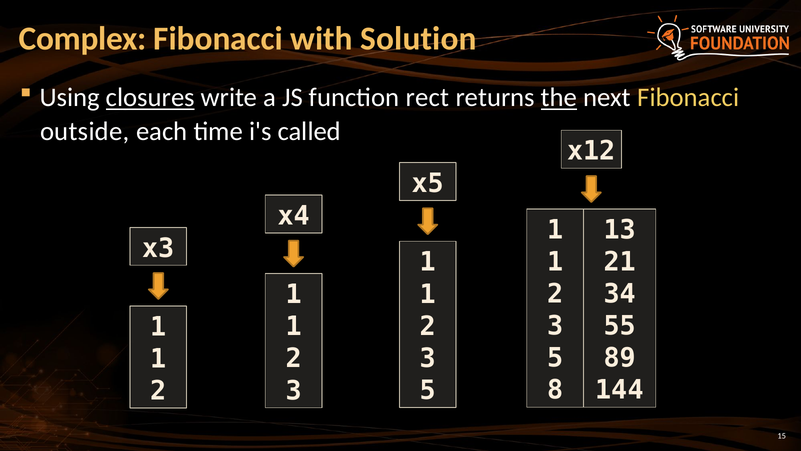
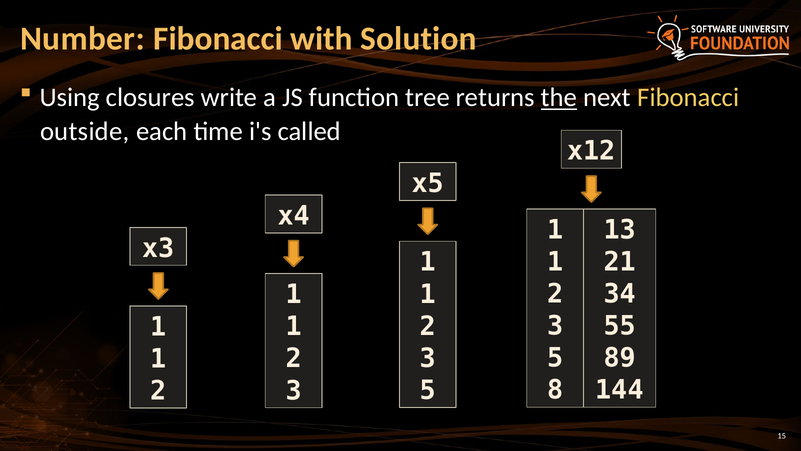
Complex: Complex -> Number
closures underline: present -> none
rect: rect -> tree
